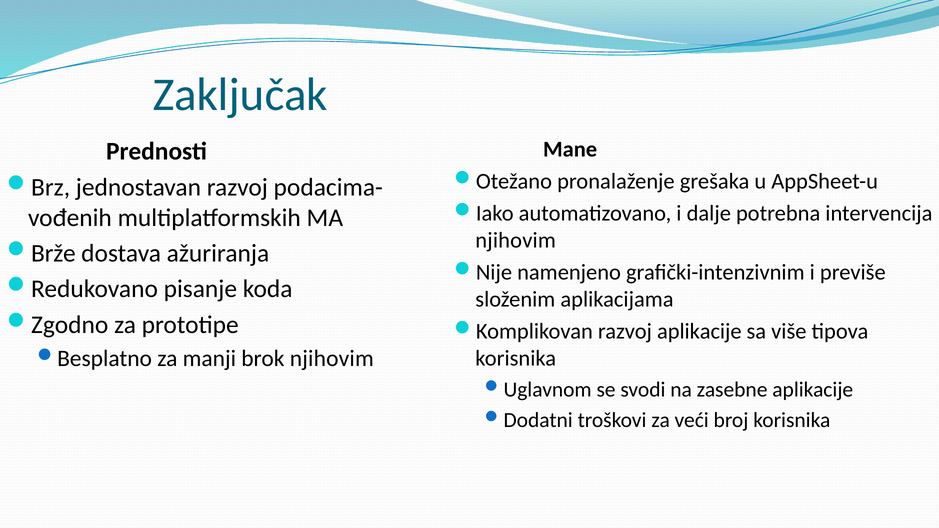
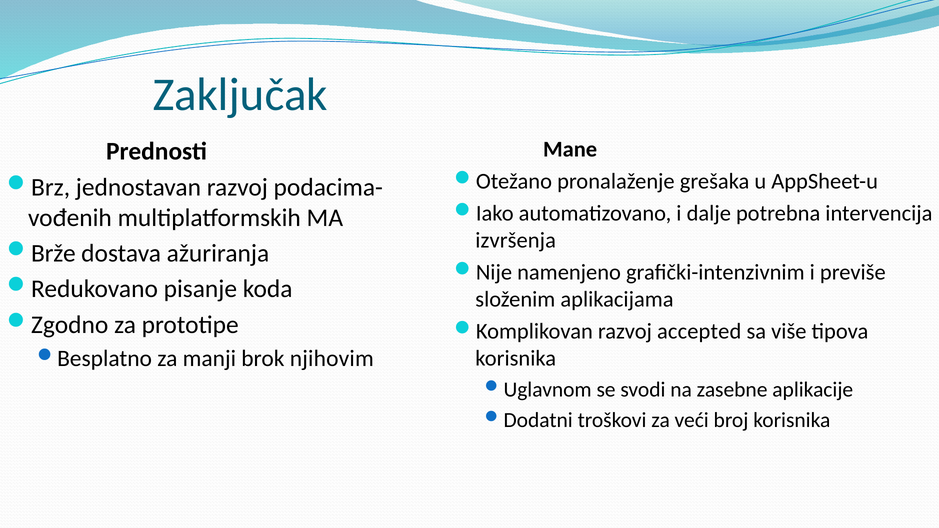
njihovim at (516, 241): njihovim -> izvršenja
razvoj aplikacije: aplikacije -> accepted
